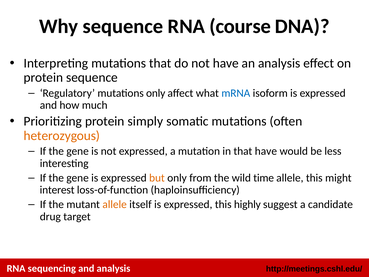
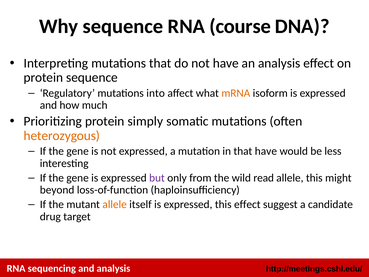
mutations only: only -> into
mRNA colour: blue -> orange
but colour: orange -> purple
time: time -> read
interest: interest -> beyond
this highly: highly -> effect
